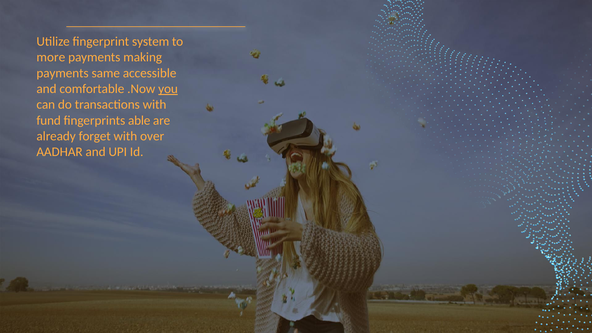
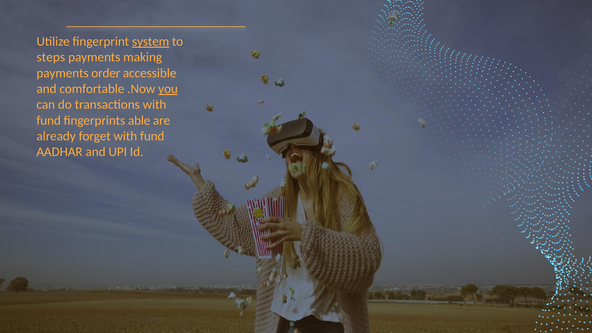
system underline: none -> present
more: more -> steps
same: same -> order
over at (152, 136): over -> fund
